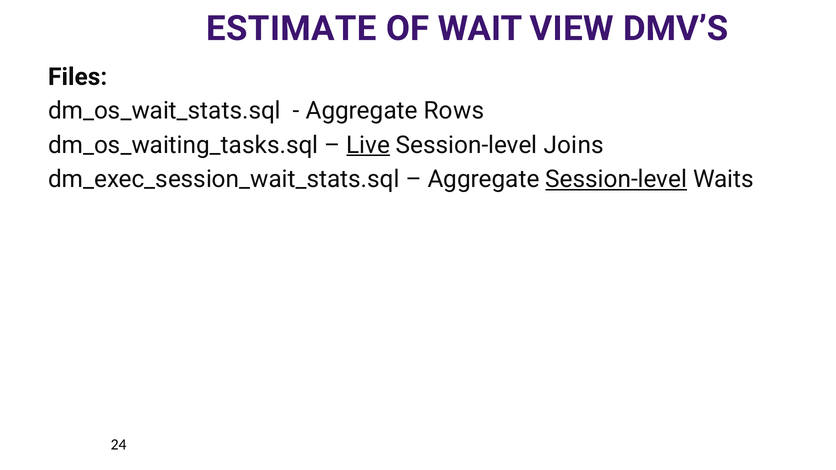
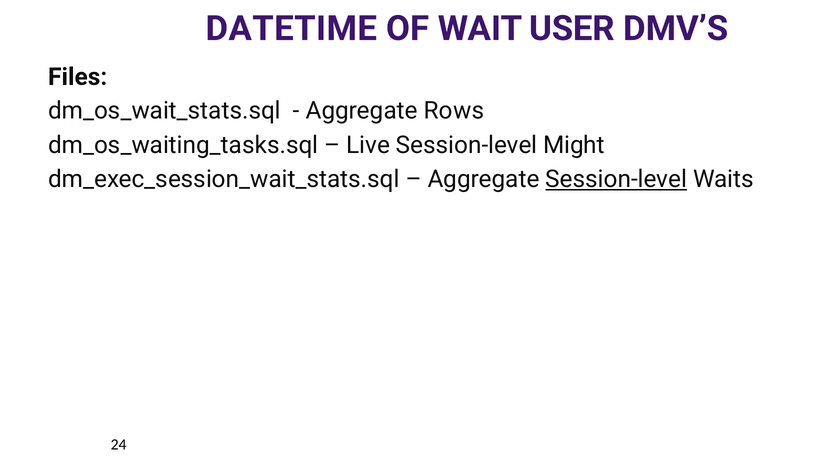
ESTIMATE: ESTIMATE -> DATETIME
VIEW: VIEW -> USER
Live underline: present -> none
Joins: Joins -> Might
